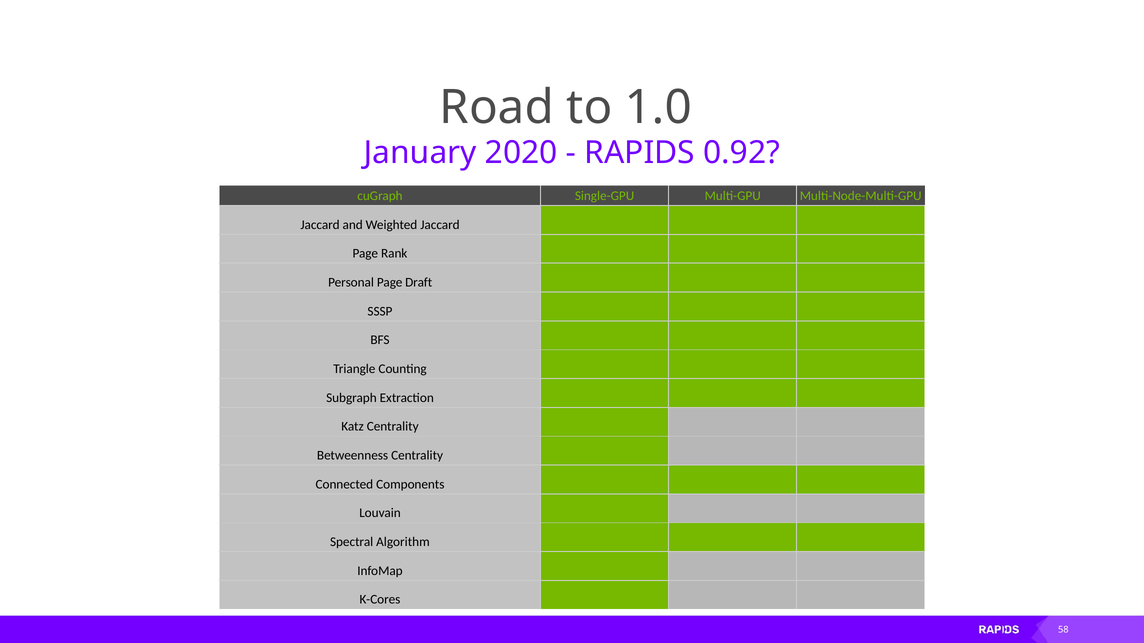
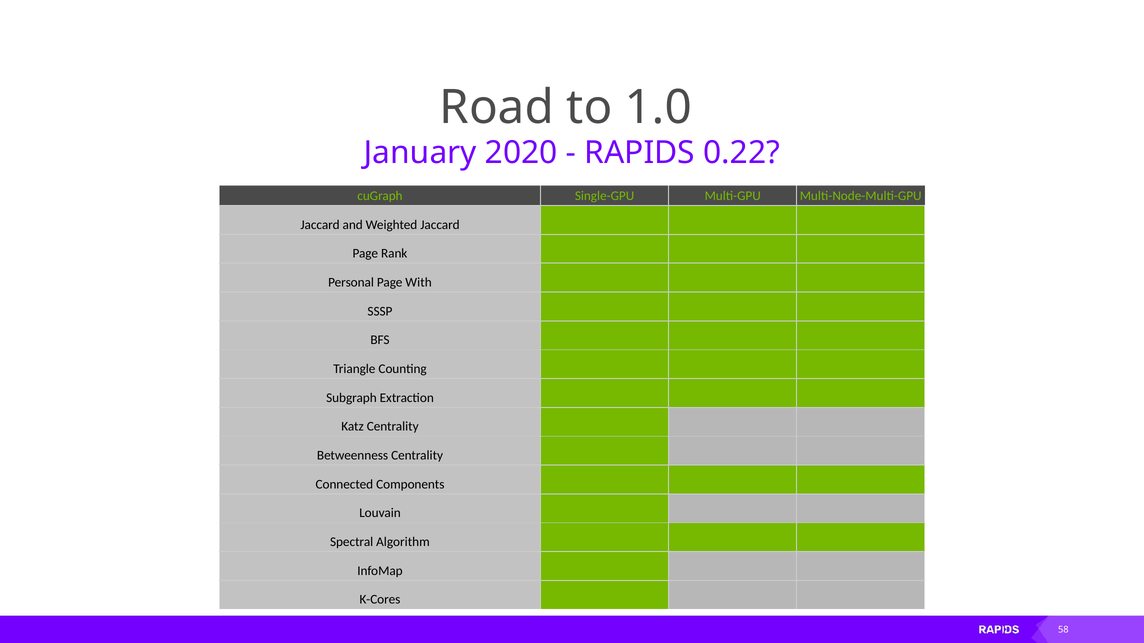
0.92: 0.92 -> 0.22
Draft: Draft -> With
